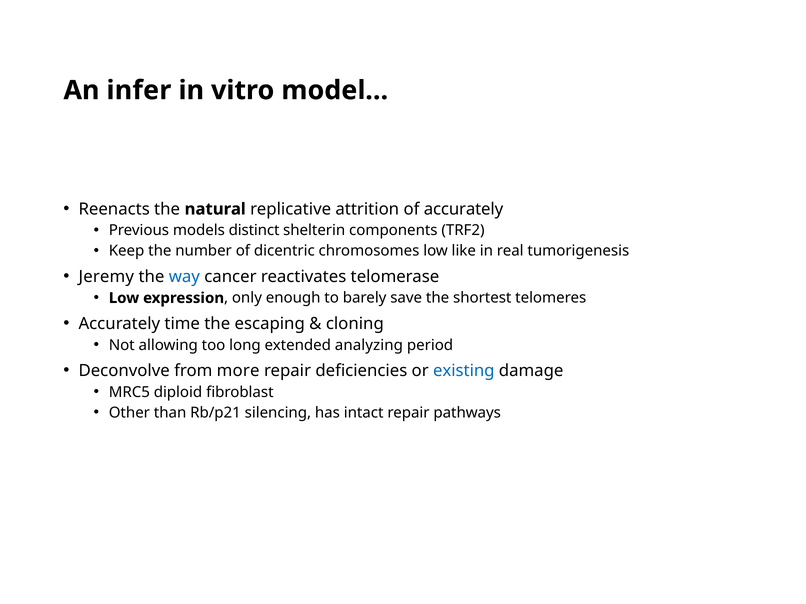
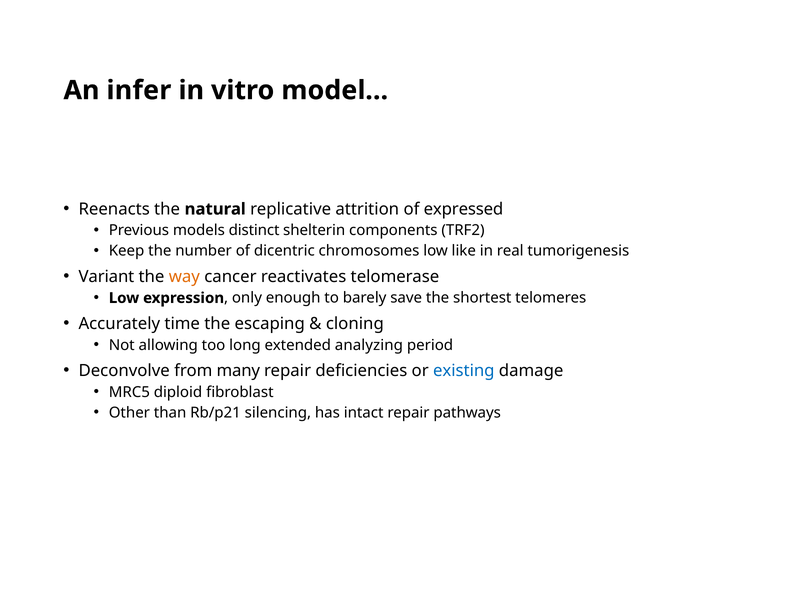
of accurately: accurately -> expressed
Jeremy: Jeremy -> Variant
way colour: blue -> orange
more: more -> many
